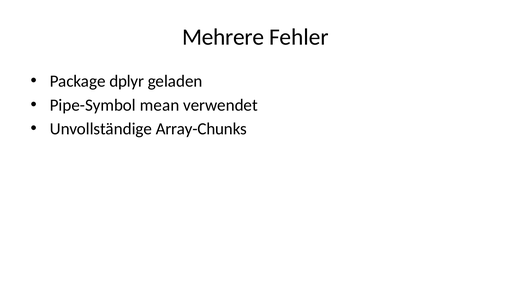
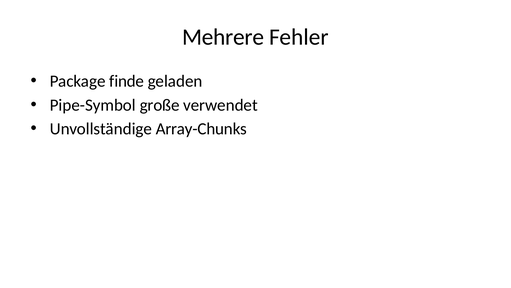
dplyr: dplyr -> finde
mean: mean -> große
